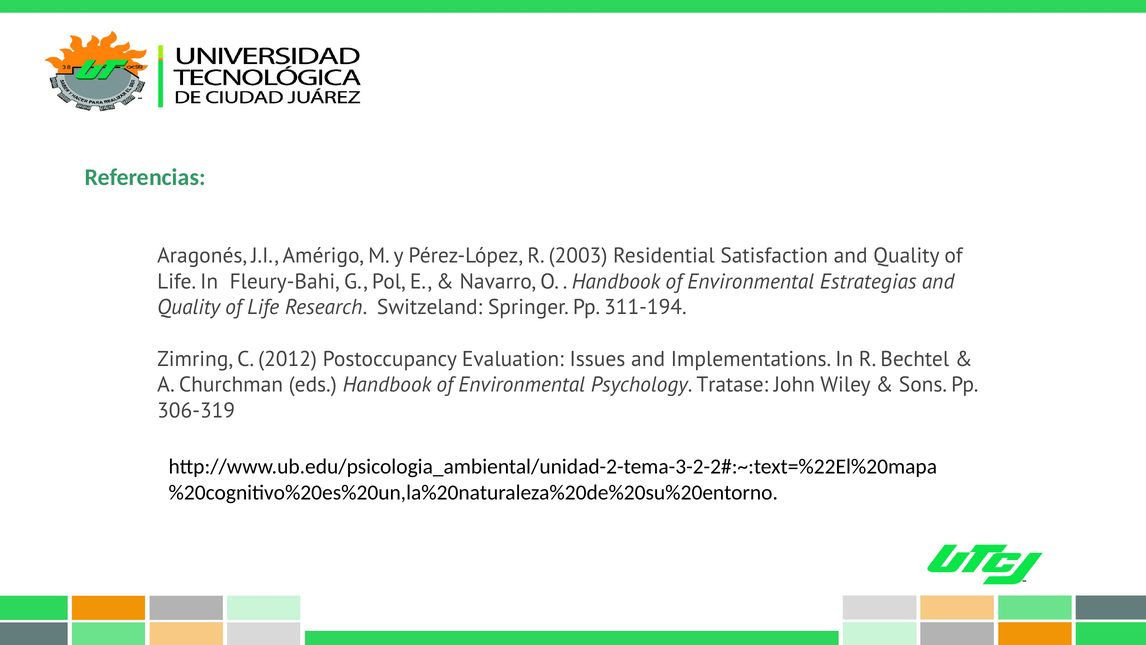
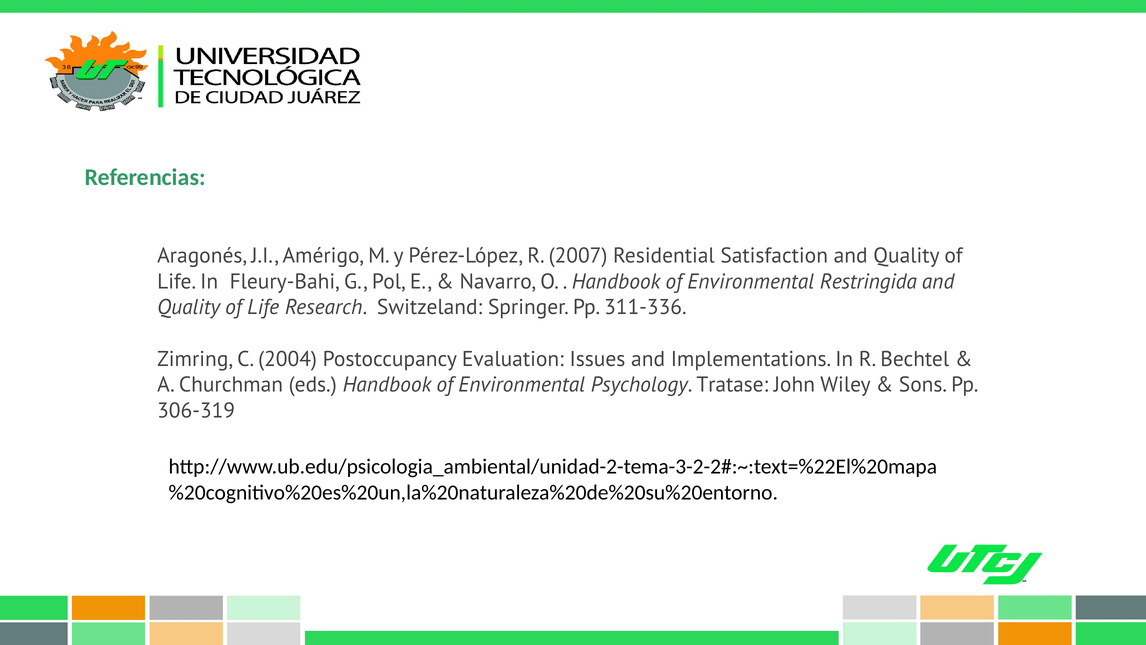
2003: 2003 -> 2007
Estrategias: Estrategias -> Restringida
311-194: 311-194 -> 311-336
2012: 2012 -> 2004
